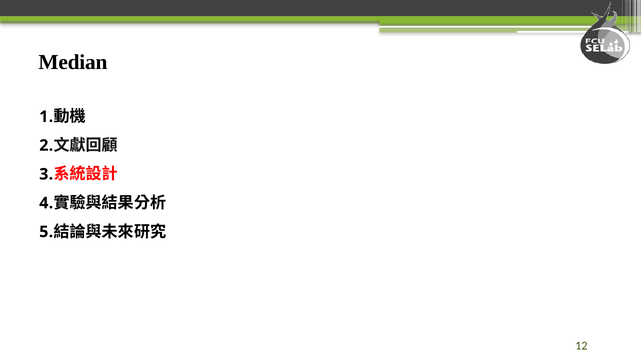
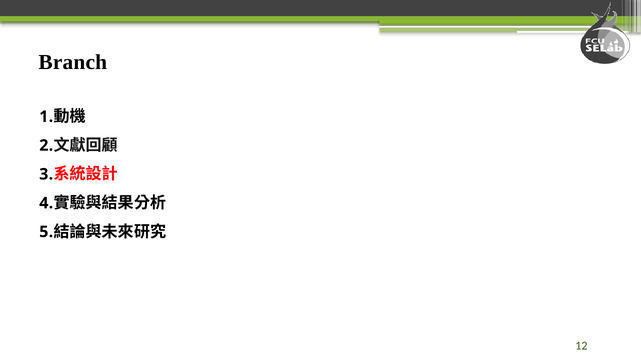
Median: Median -> Branch
